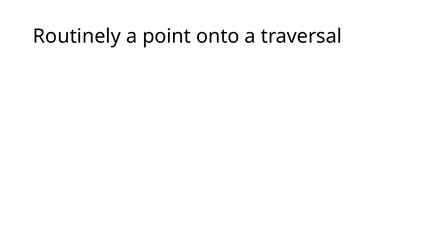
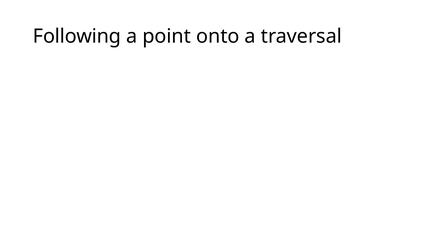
Routinely: Routinely -> Following
